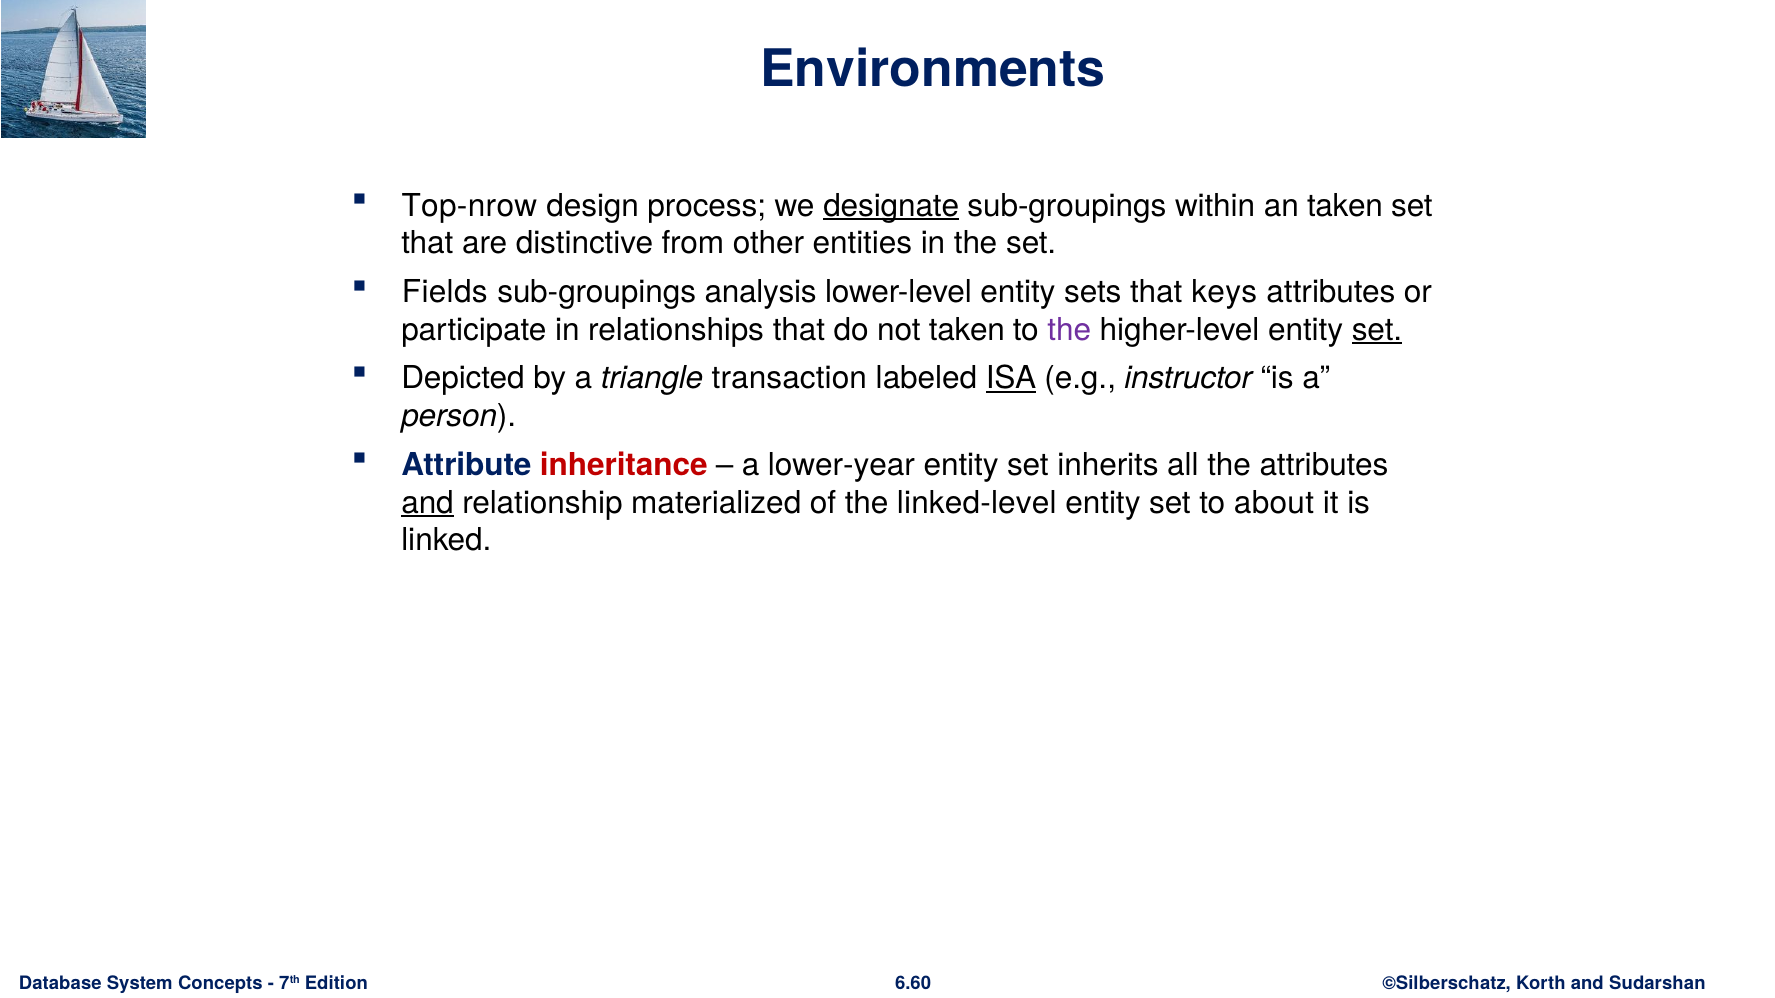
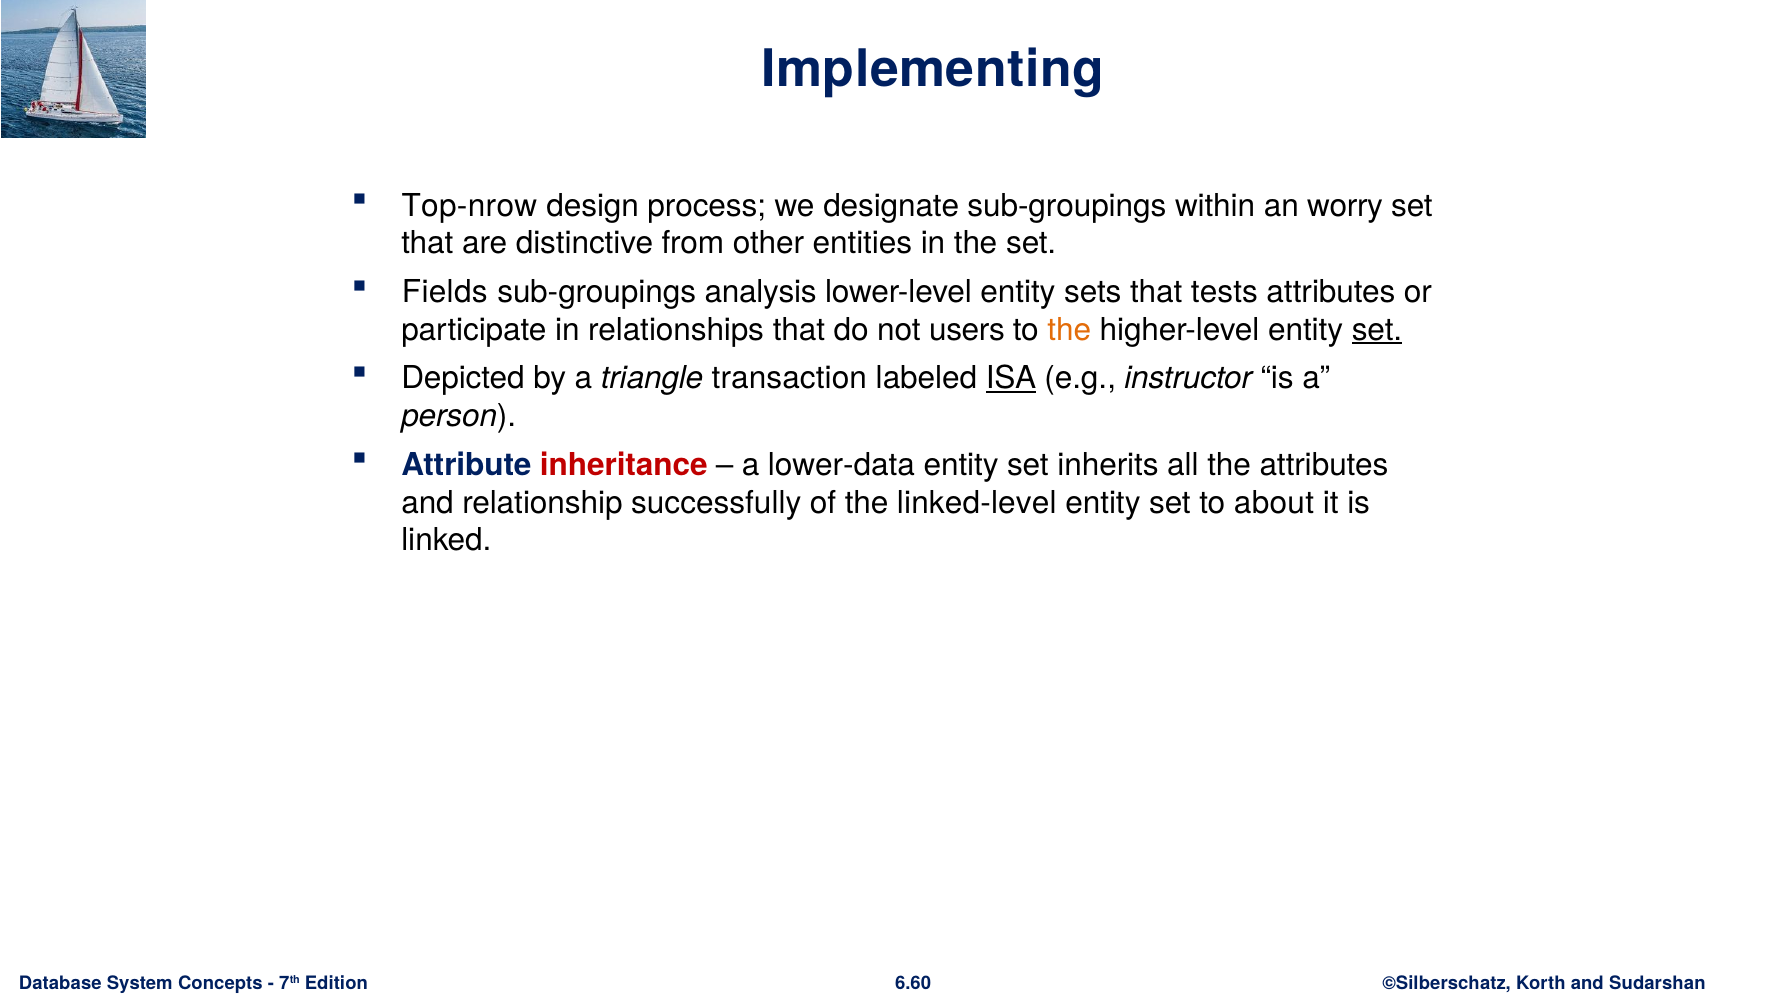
Environments: Environments -> Implementing
designate underline: present -> none
an taken: taken -> worry
keys: keys -> tests
not taken: taken -> users
the at (1069, 330) colour: purple -> orange
lower-year: lower-year -> lower-data
and at (428, 503) underline: present -> none
materialized: materialized -> successfully
